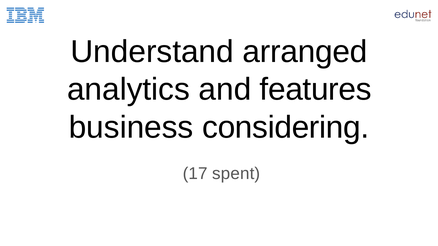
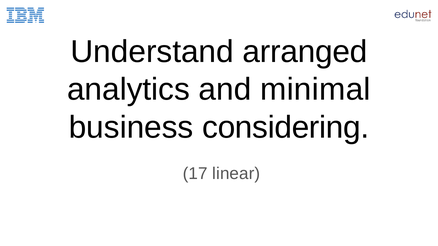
features: features -> minimal
spent: spent -> linear
